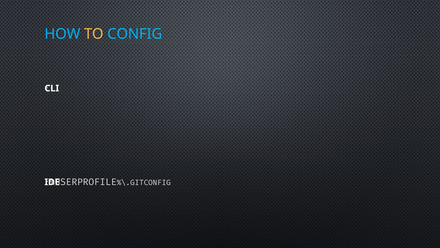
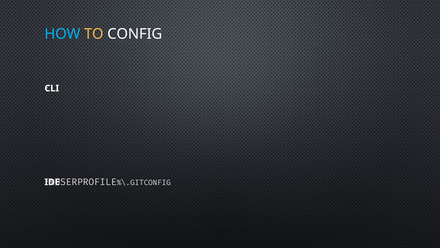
CONFIG colour: light blue -> white
